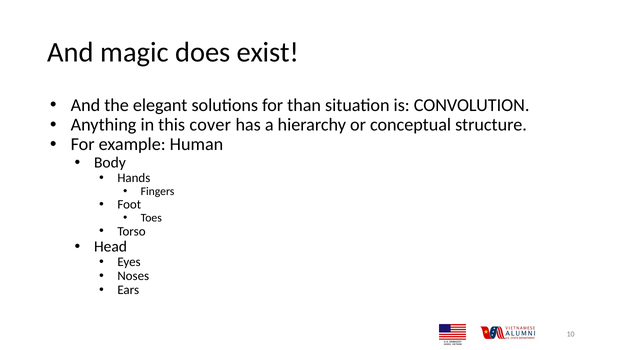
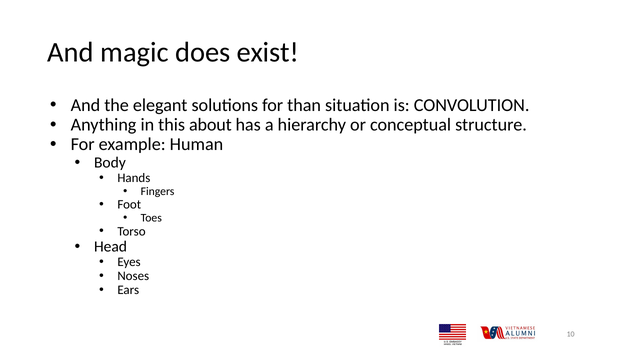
cover: cover -> about
